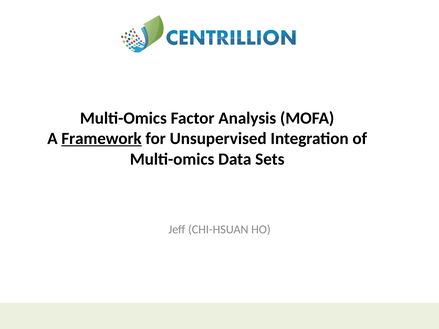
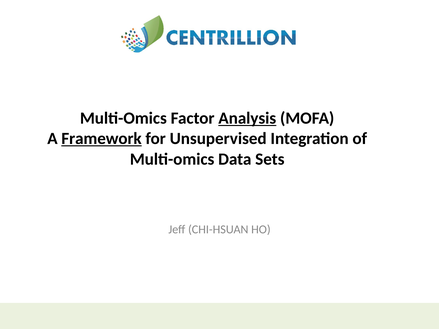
Analysis underline: none -> present
